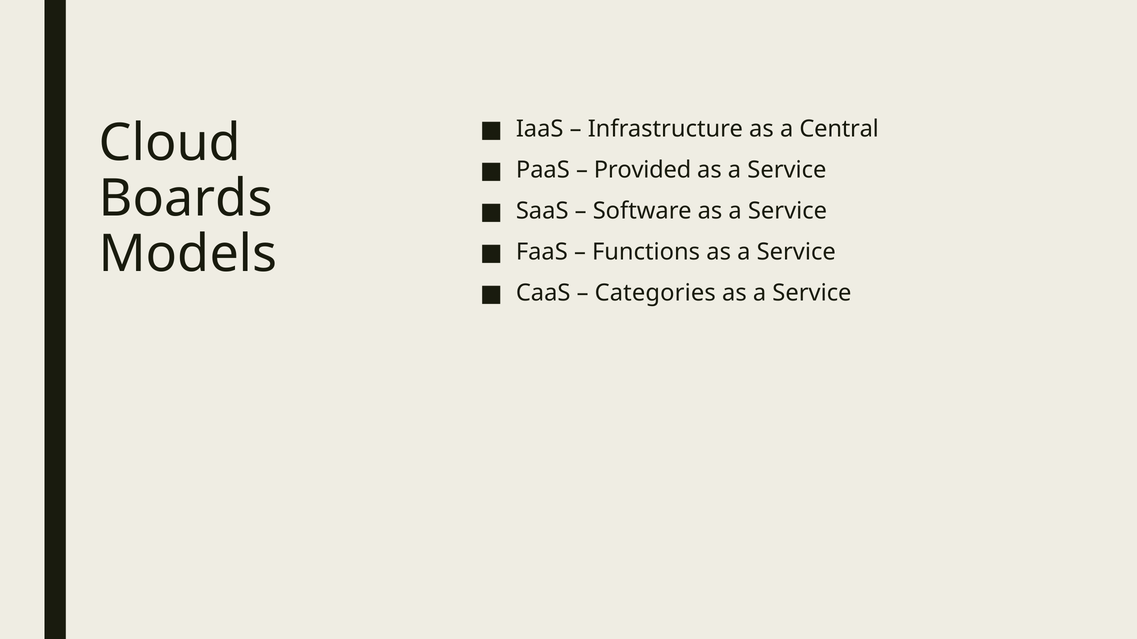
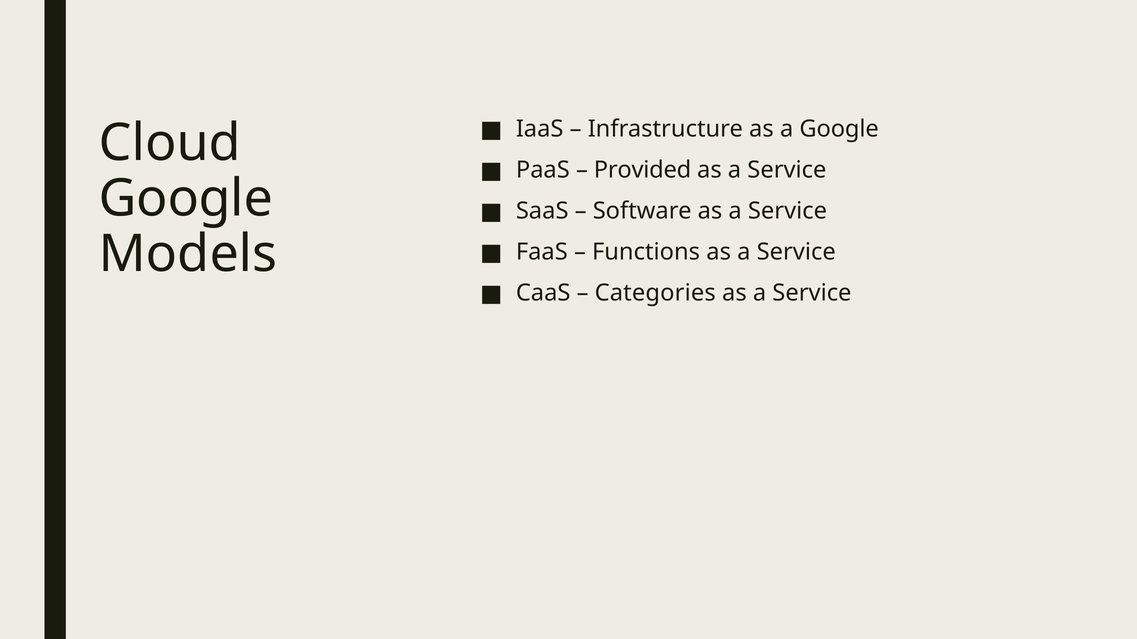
a Central: Central -> Google
Boards at (186, 199): Boards -> Google
